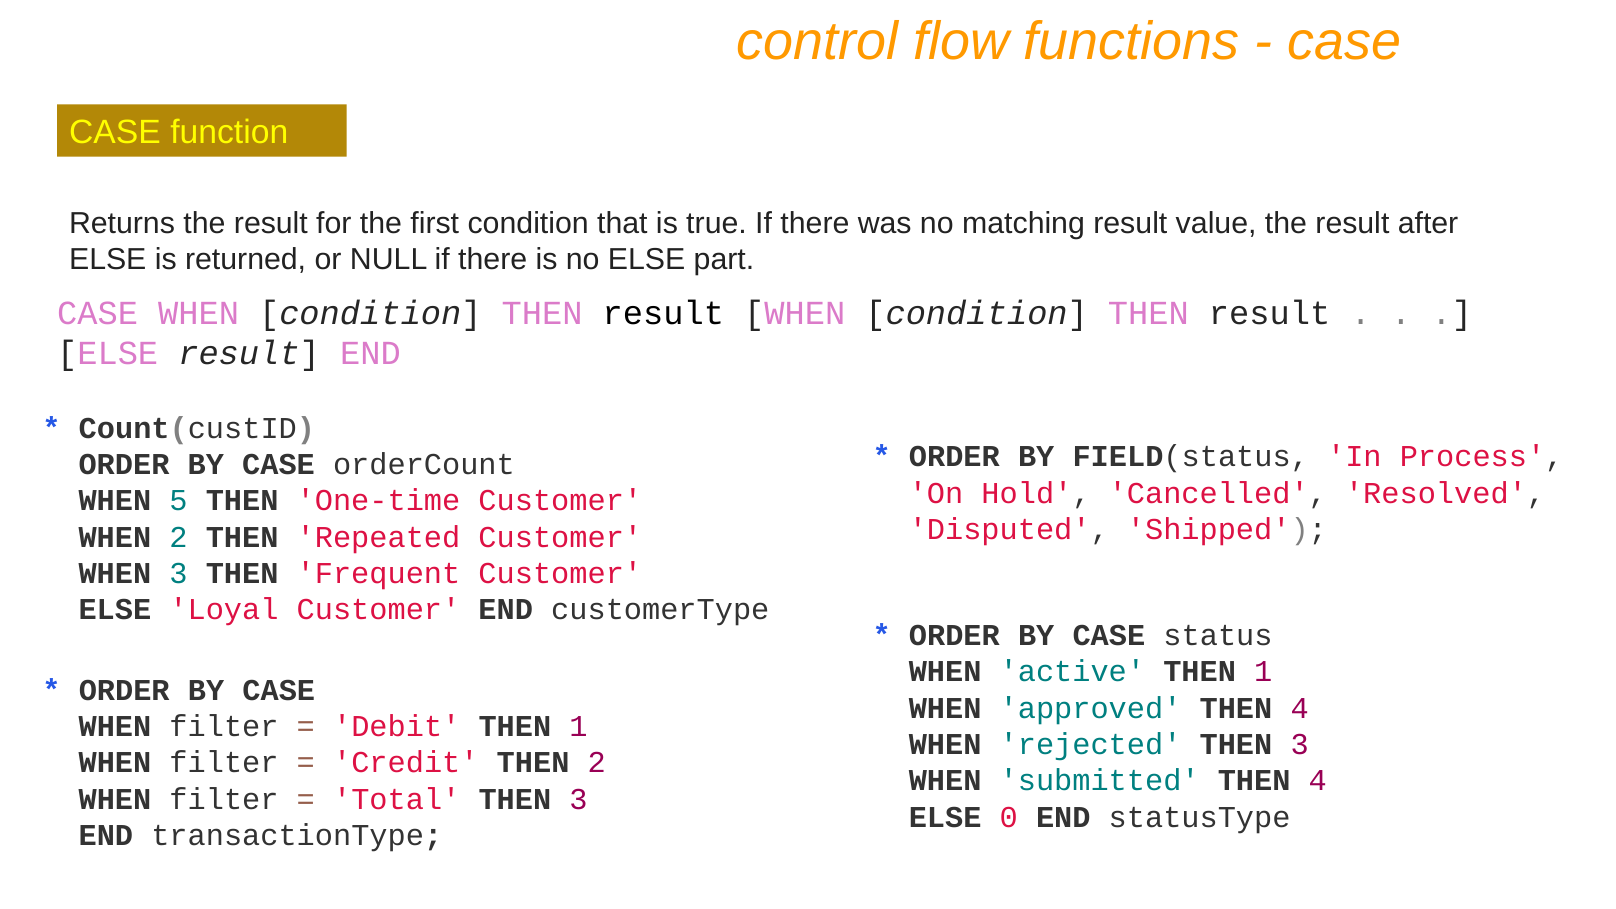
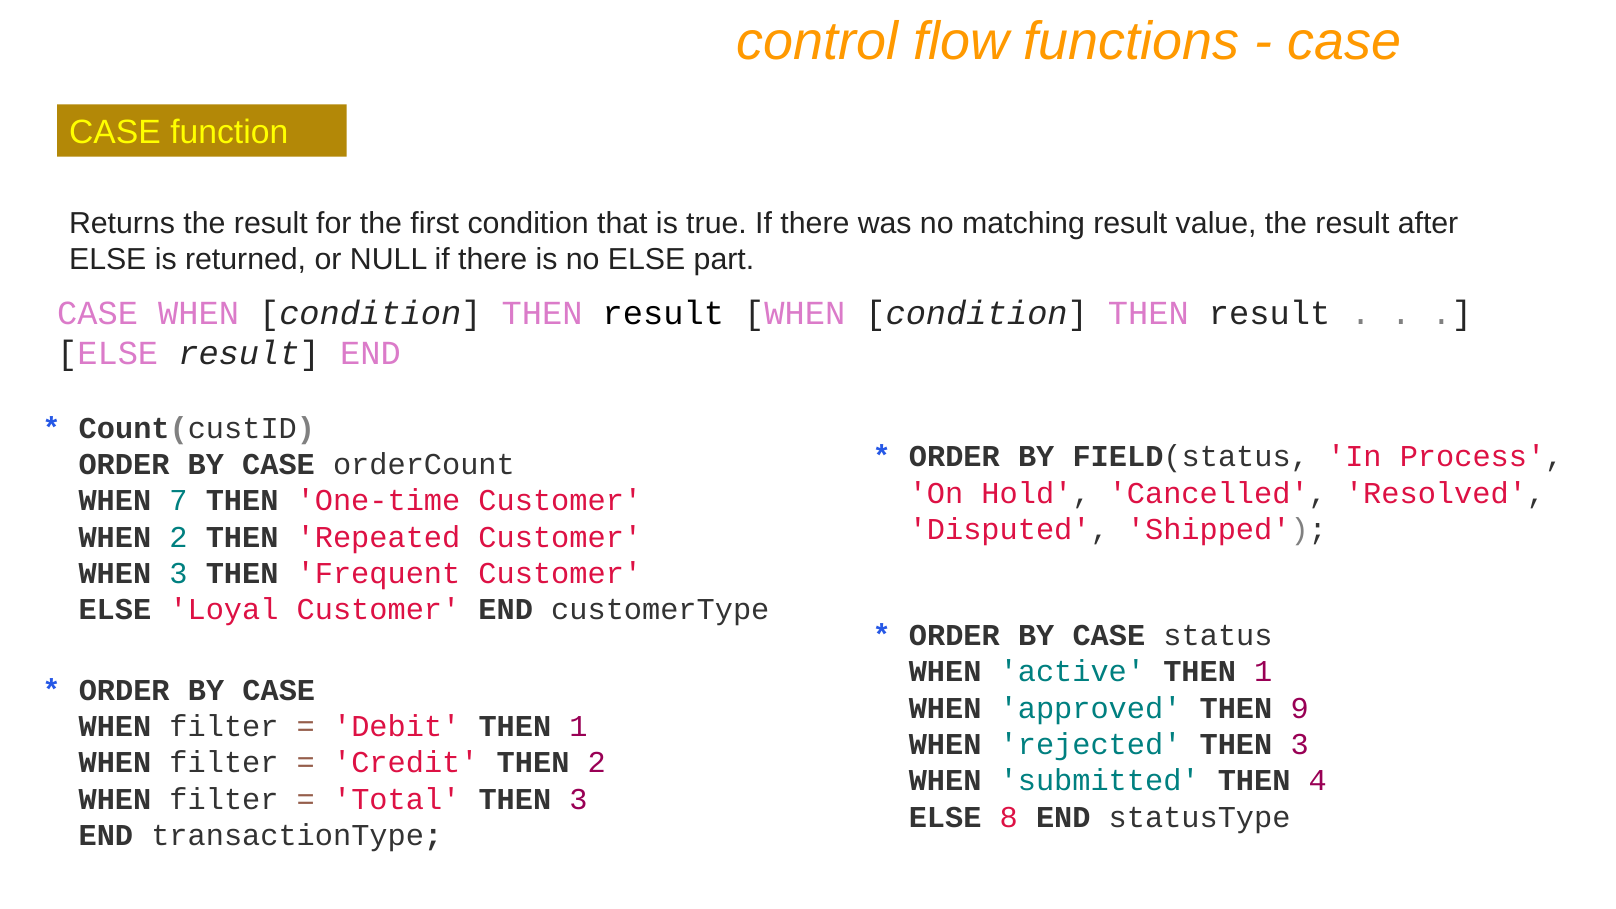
5: 5 -> 7
approved THEN 4: 4 -> 9
0: 0 -> 8
